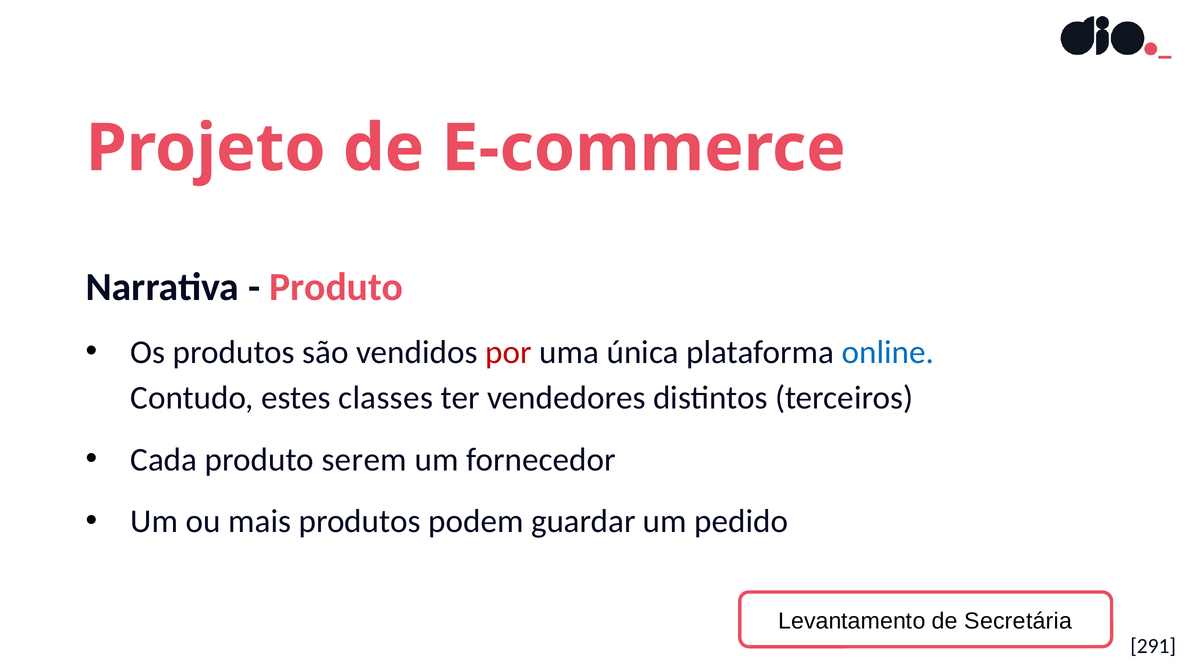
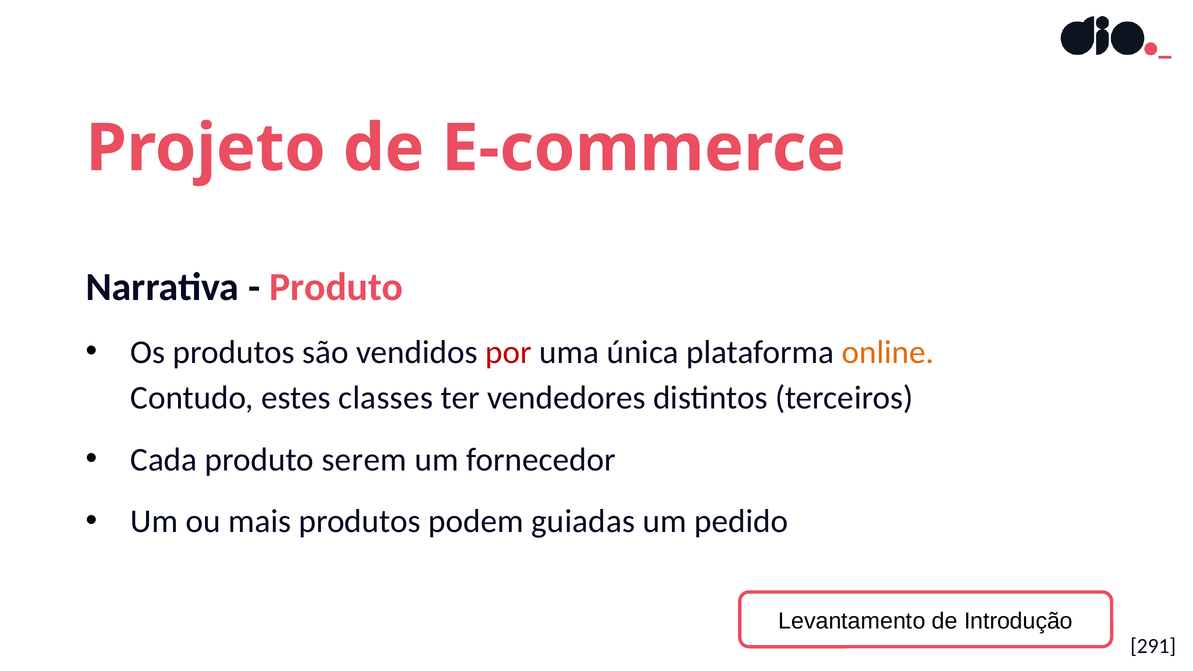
online colour: blue -> orange
guardar: guardar -> guiadas
Secretária: Secretária -> Introdução
